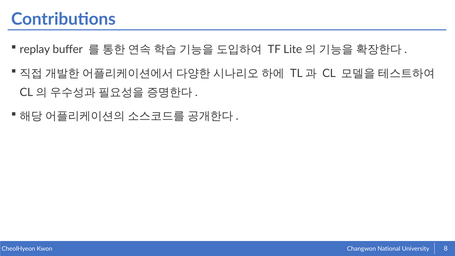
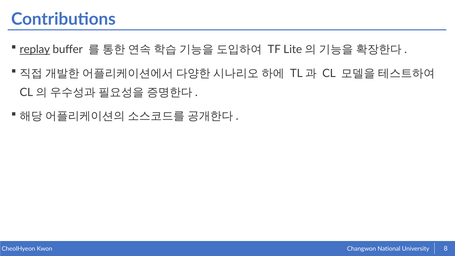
replay underline: none -> present
